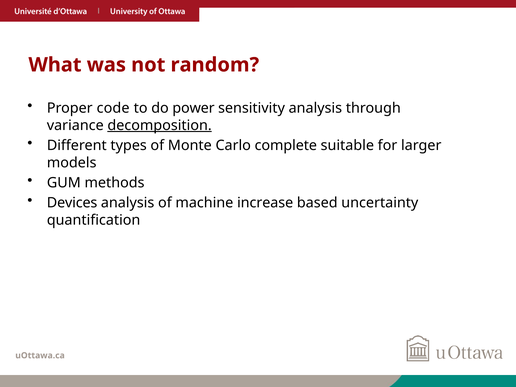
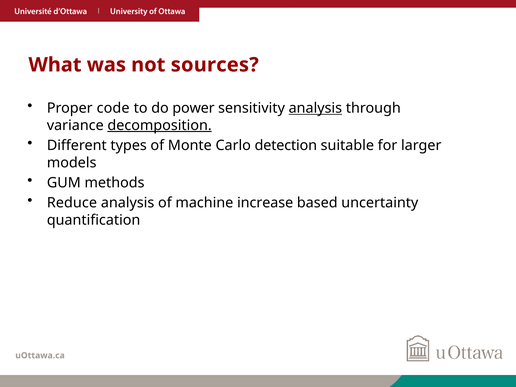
random: random -> sources
analysis at (315, 108) underline: none -> present
complete: complete -> detection
Devices: Devices -> Reduce
